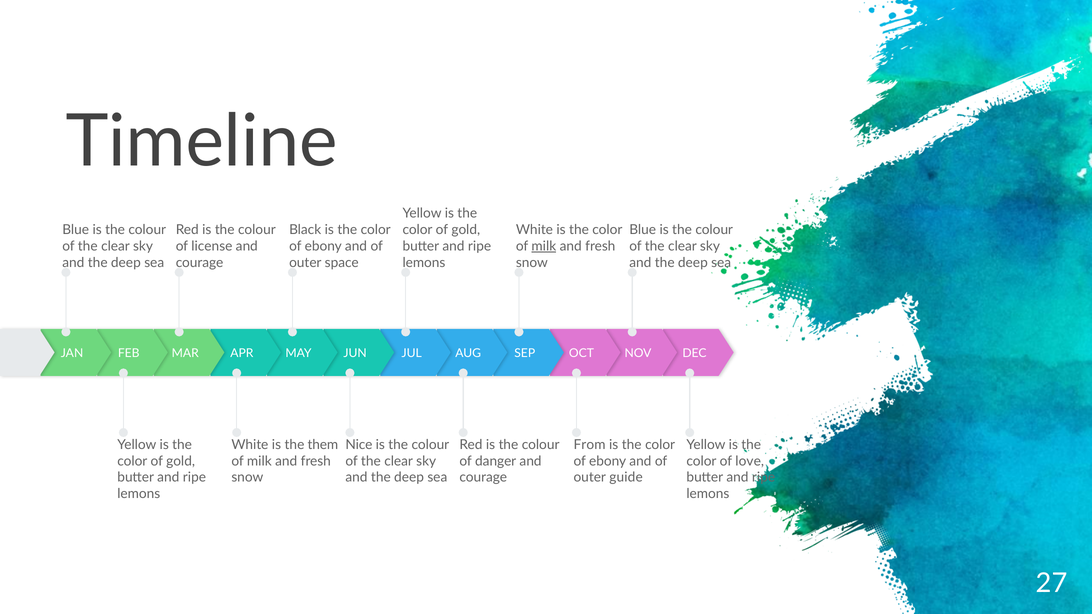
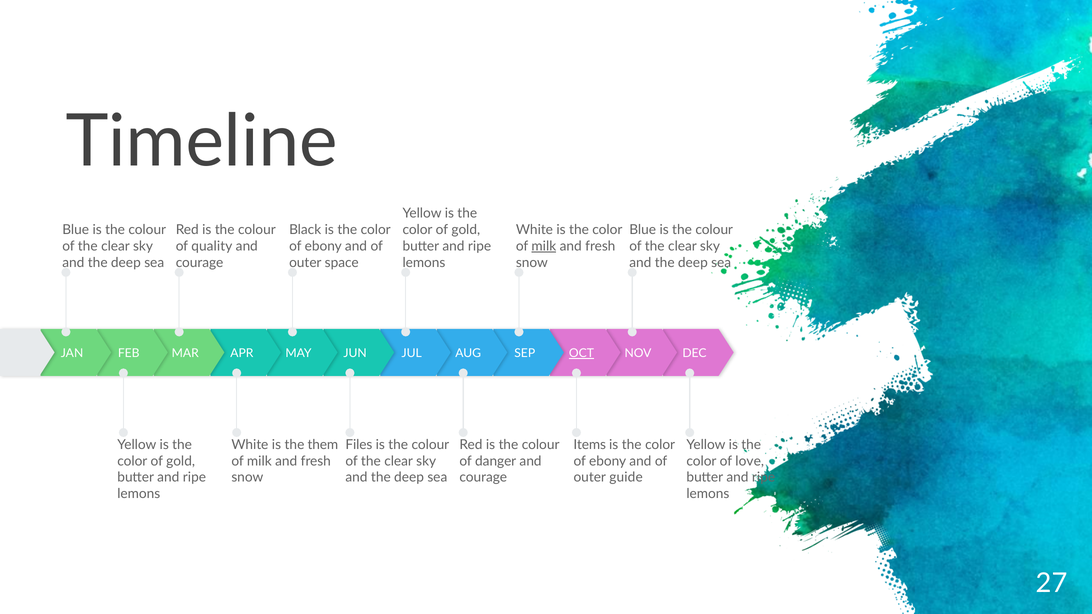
license: license -> quality
OCT underline: none -> present
Nice: Nice -> Files
From: From -> Items
